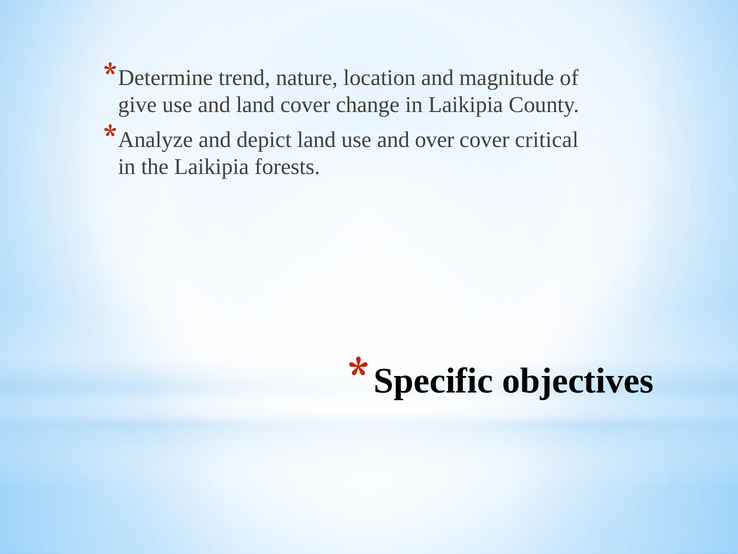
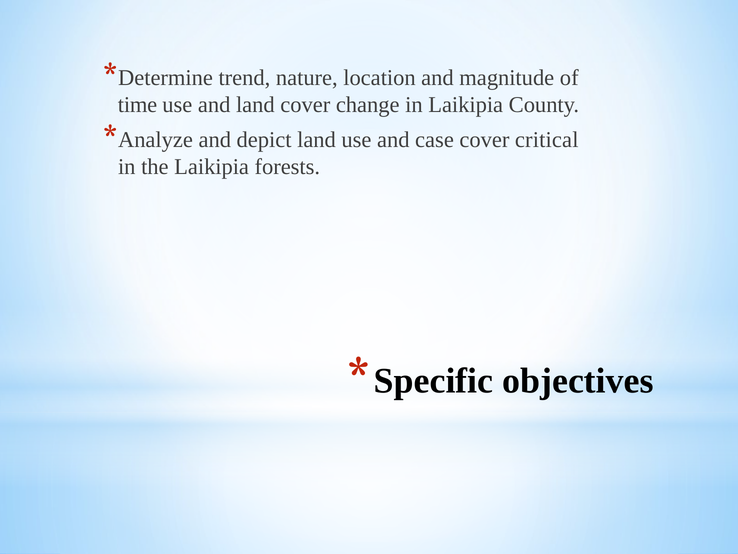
give: give -> time
over: over -> case
